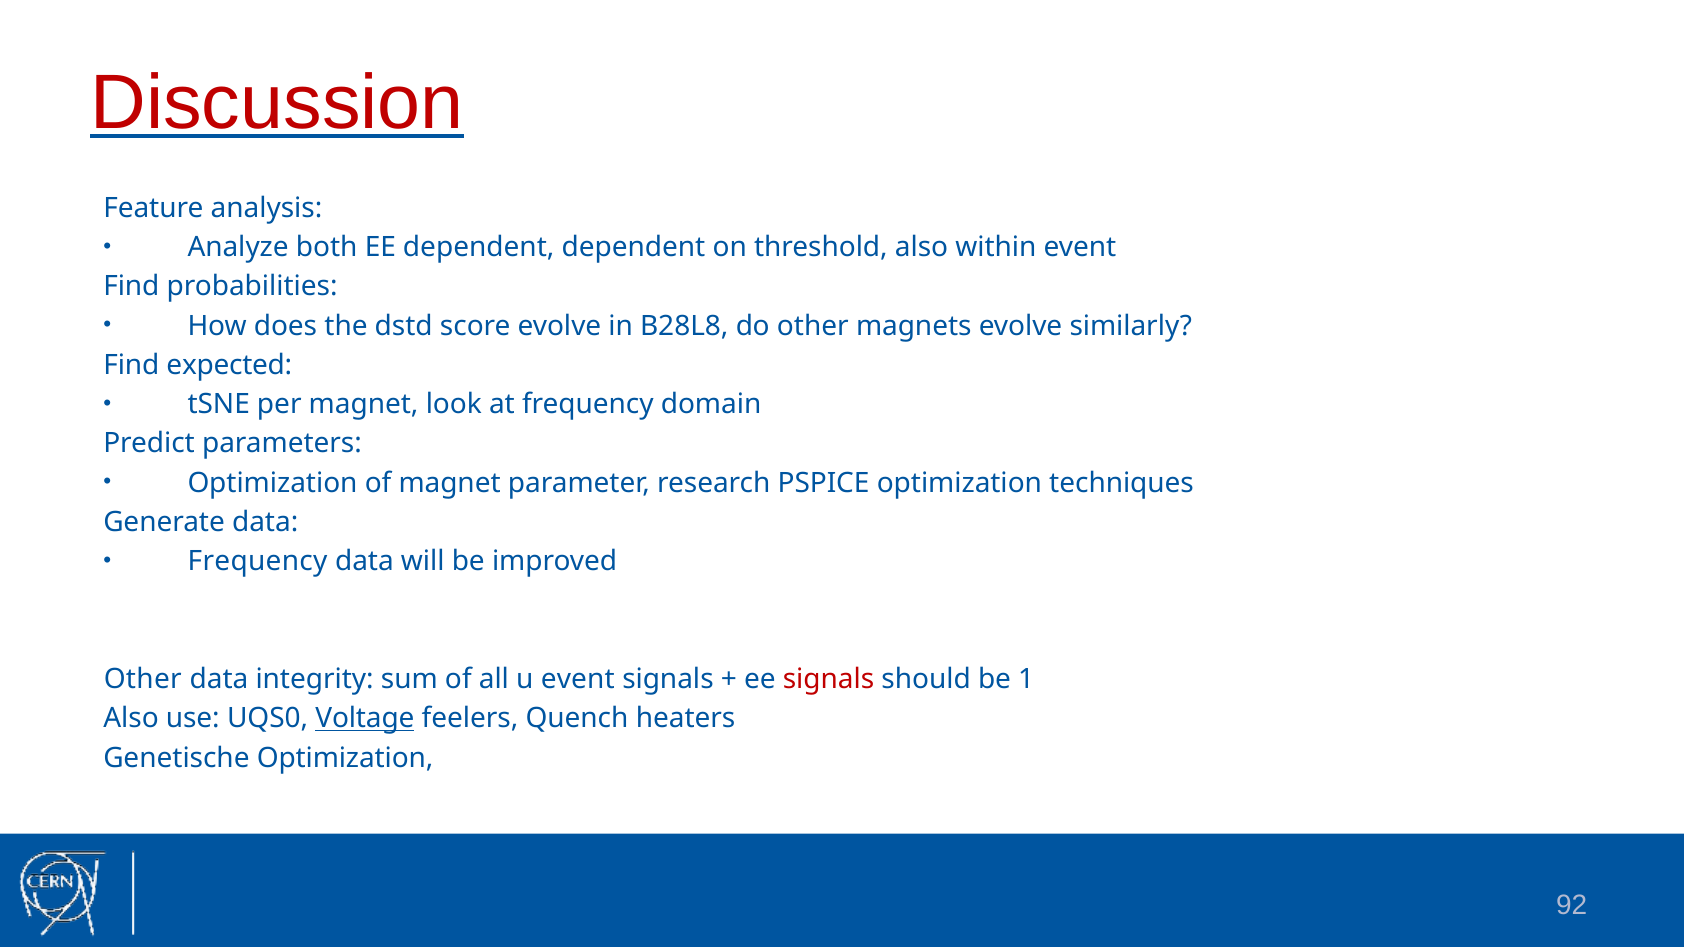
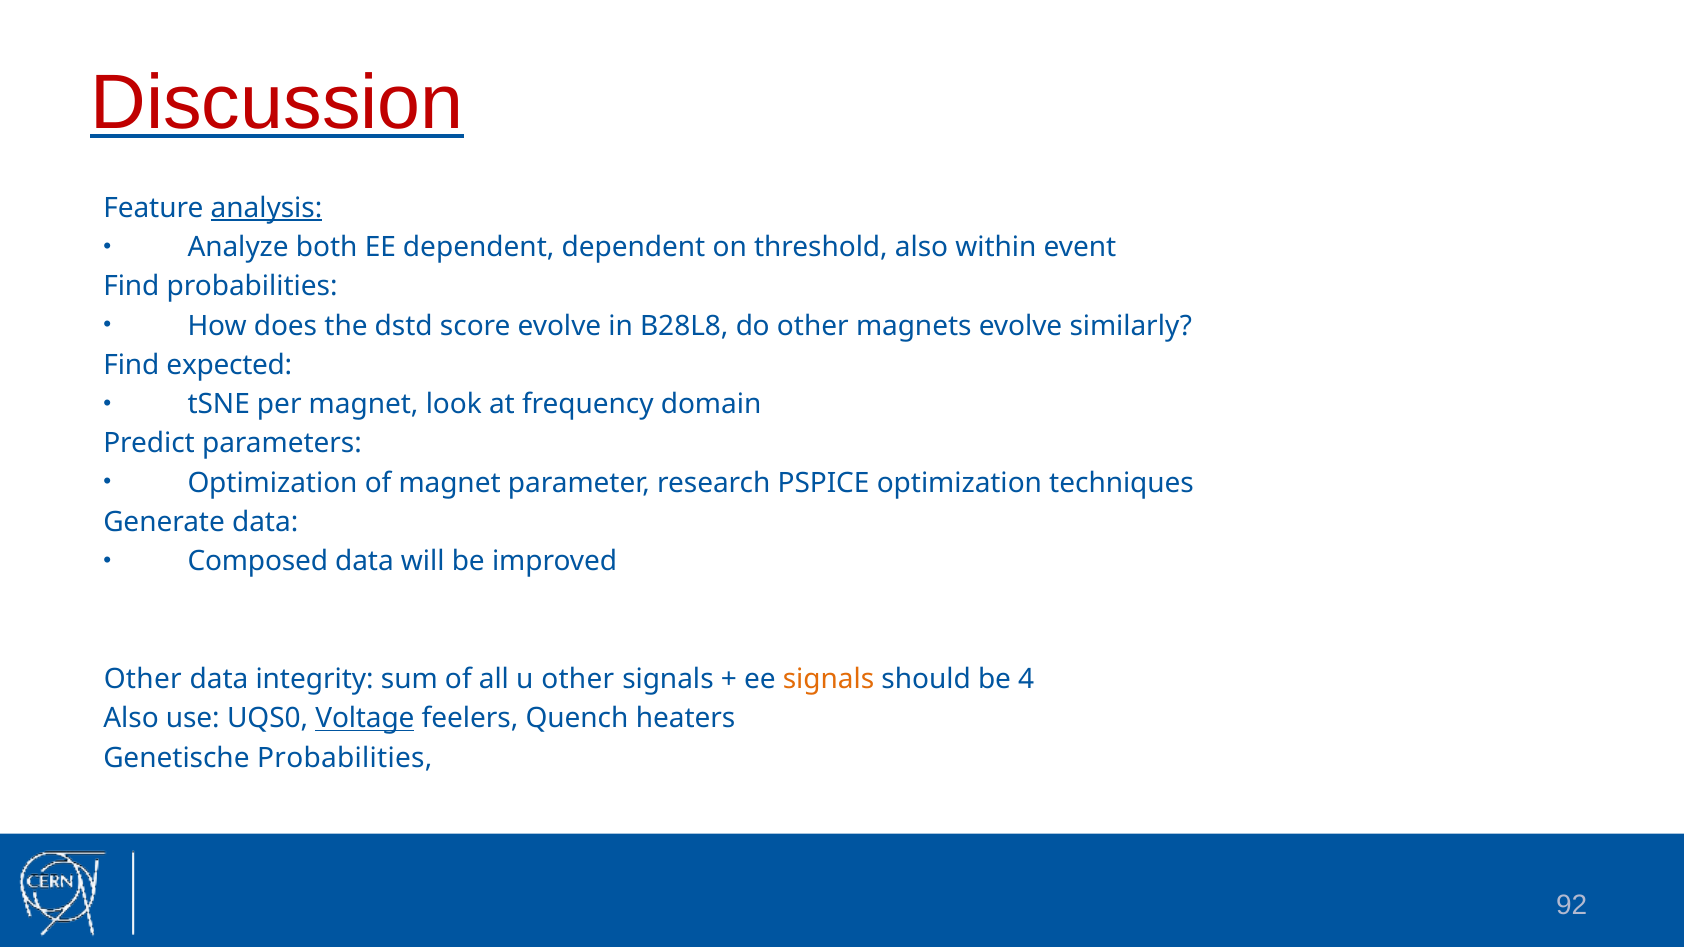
analysis underline: none -> present
Frequency at (258, 562): Frequency -> Composed
u event: event -> other
signals at (829, 679) colour: red -> orange
1: 1 -> 4
Genetische Optimization: Optimization -> Probabilities
